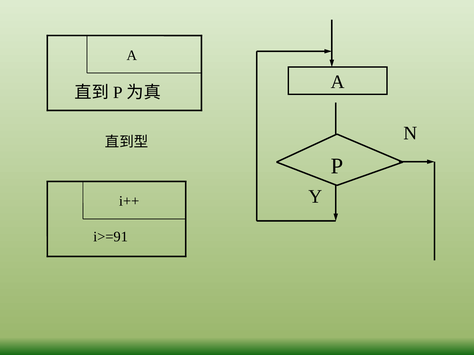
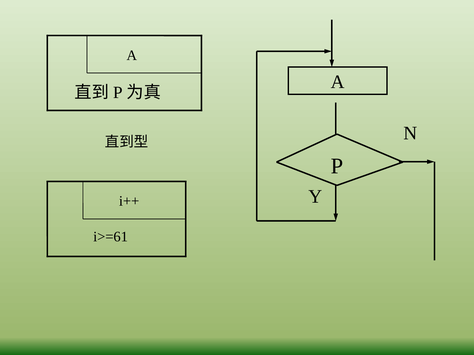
i>=91: i>=91 -> i>=61
